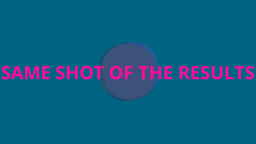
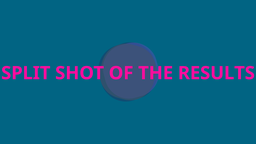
SAME: SAME -> SPLIT
